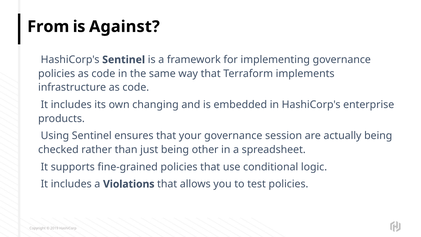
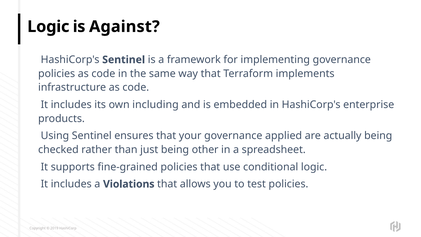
From at (48, 27): From -> Logic
changing: changing -> including
session: session -> applied
